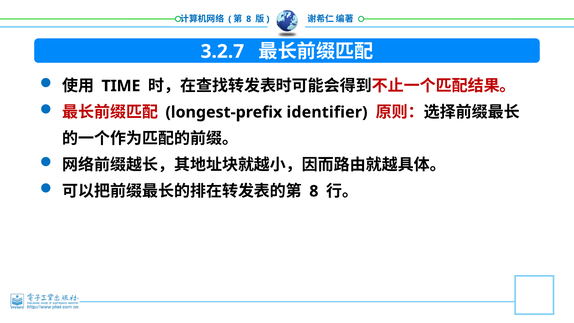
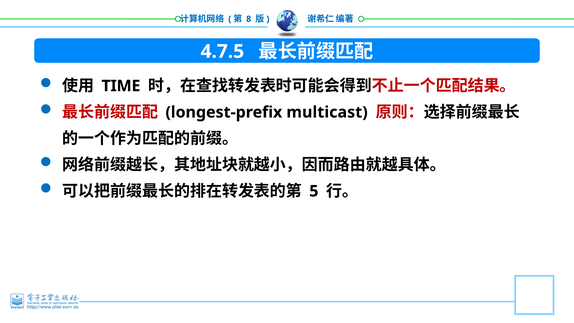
3.2.7: 3.2.7 -> 4.7.5
identifier: identifier -> multicast
8 at (314, 191): 8 -> 5
